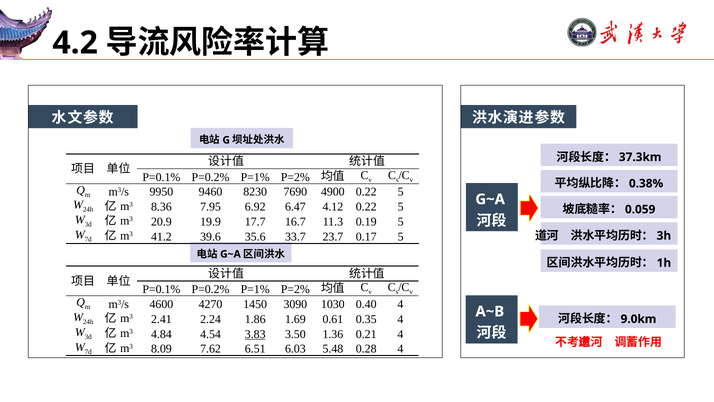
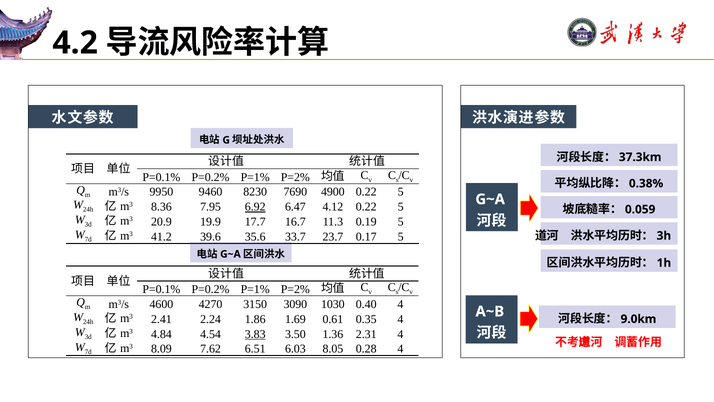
6.92 underline: none -> present
1450: 1450 -> 3150
0.21: 0.21 -> 2.31
5.48: 5.48 -> 8.05
